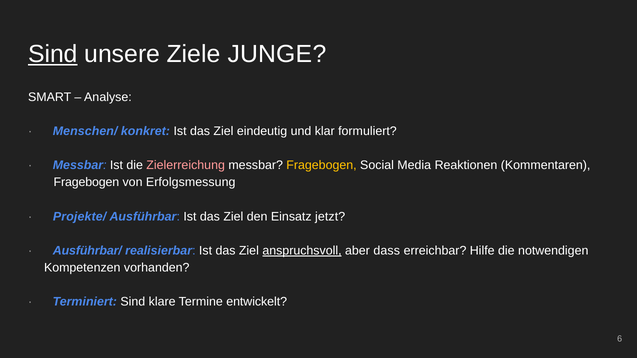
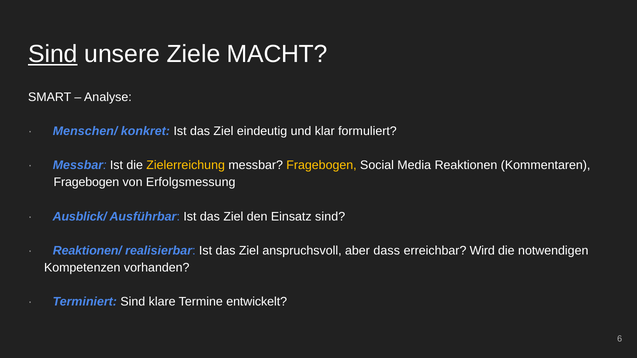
JUNGE: JUNGE -> MACHT
Zielerreichung colour: pink -> yellow
Projekte/: Projekte/ -> Ausblick/
Einsatz jetzt: jetzt -> sind
Ausführbar/: Ausführbar/ -> Reaktionen/
anspruchsvoll underline: present -> none
Hilfe: Hilfe -> Wird
